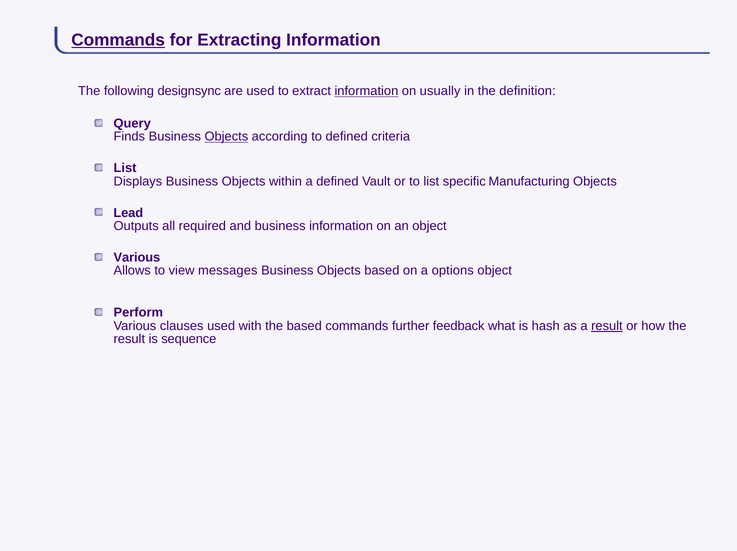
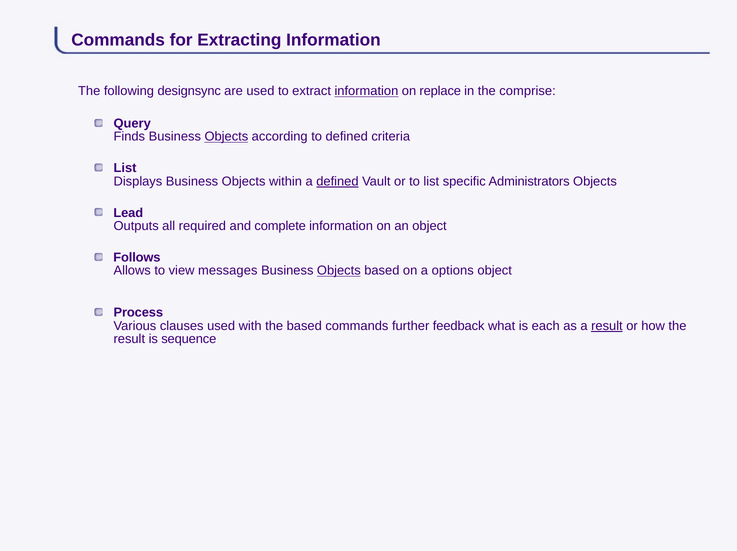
Commands at (118, 40) underline: present -> none
usually: usually -> replace
definition: definition -> comprise
defined at (337, 181) underline: none -> present
Manufacturing: Manufacturing -> Administrators
and business: business -> complete
Various at (137, 257): Various -> Follows
Objects at (339, 270) underline: none -> present
Perform: Perform -> Process
hash: hash -> each
